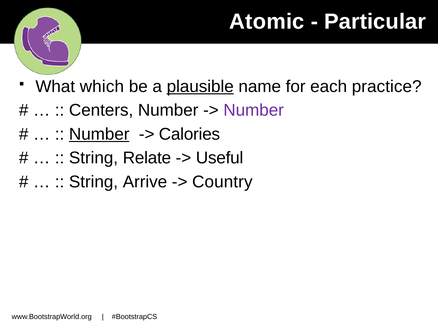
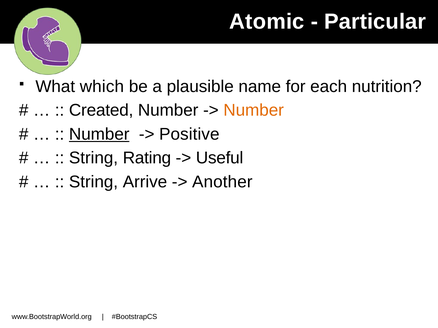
plausible underline: present -> none
practice: practice -> nutrition
Centers: Centers -> Created
Number at (254, 110) colour: purple -> orange
Calories: Calories -> Positive
Relate: Relate -> Rating
Country: Country -> Another
